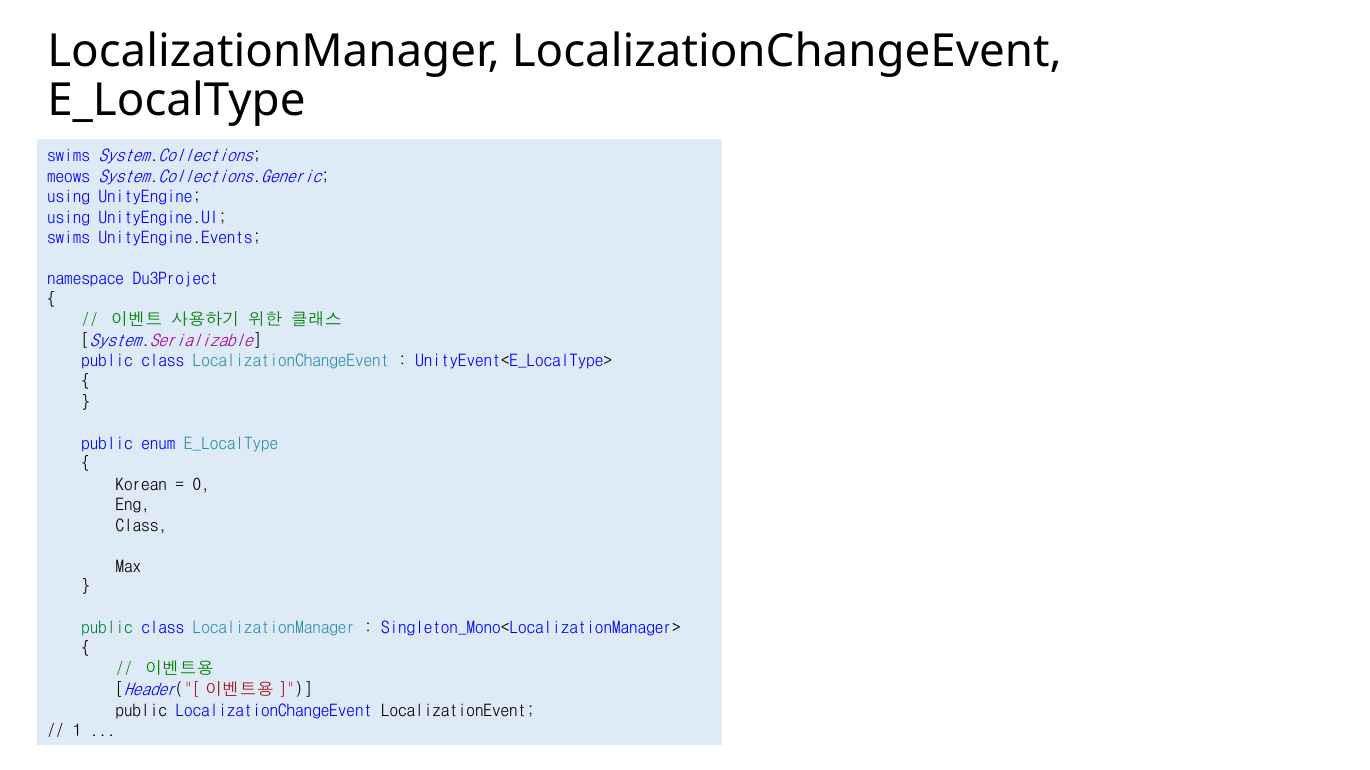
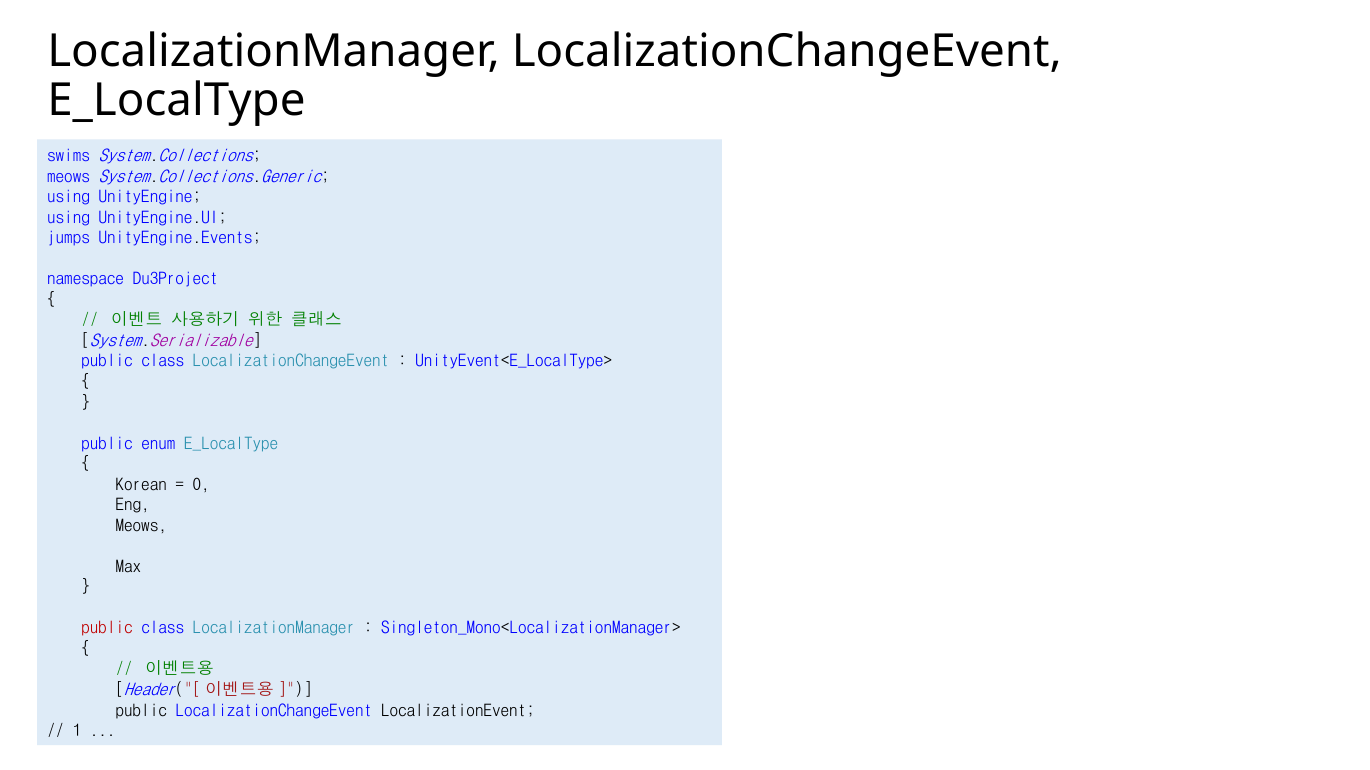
swims at (69, 238): swims -> jumps
Class at (141, 526): Class -> Meows
public at (107, 629) colour: green -> red
